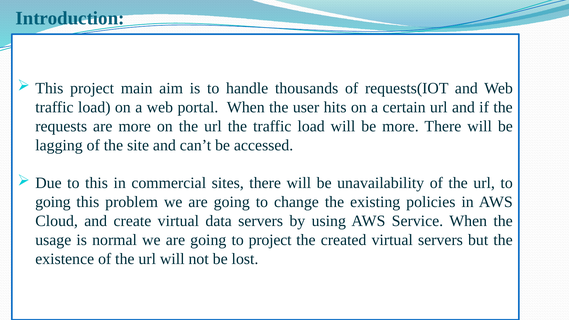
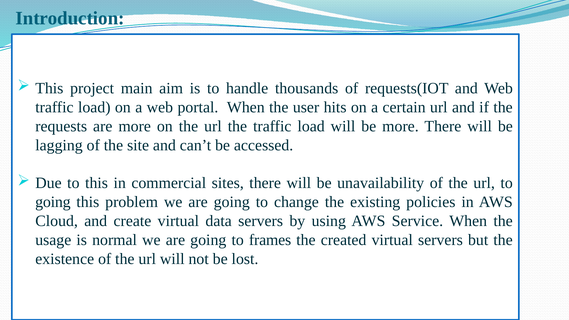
to project: project -> frames
